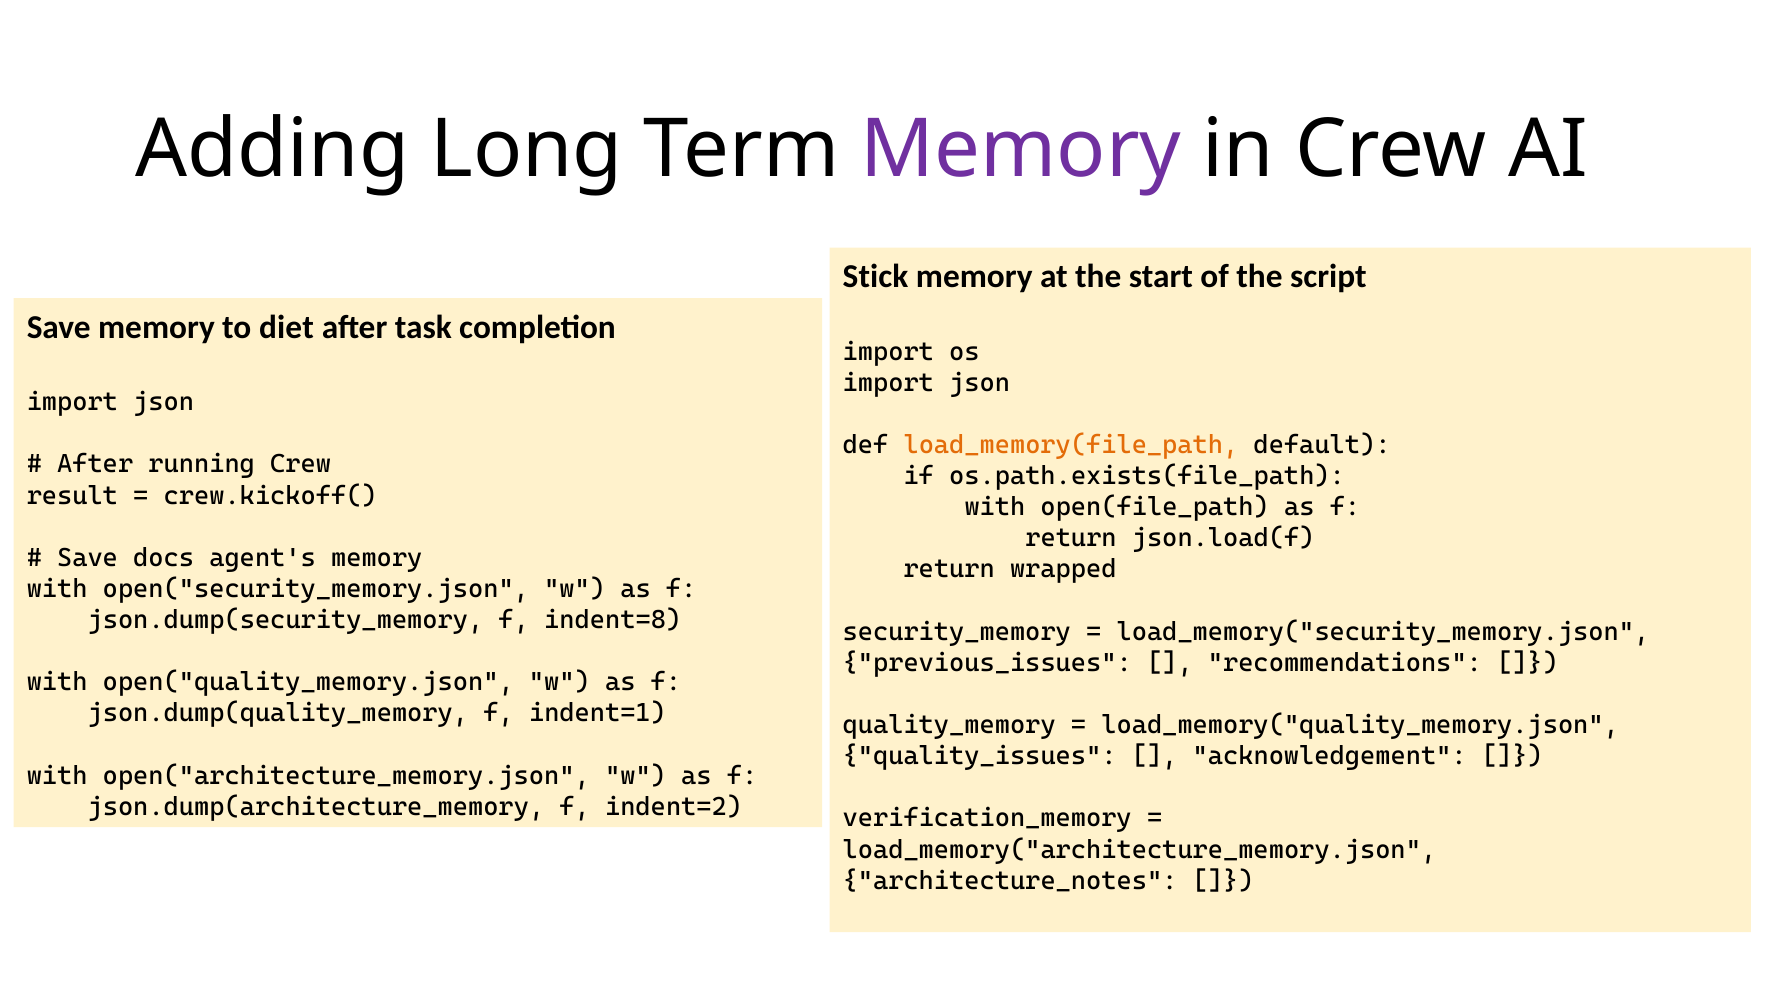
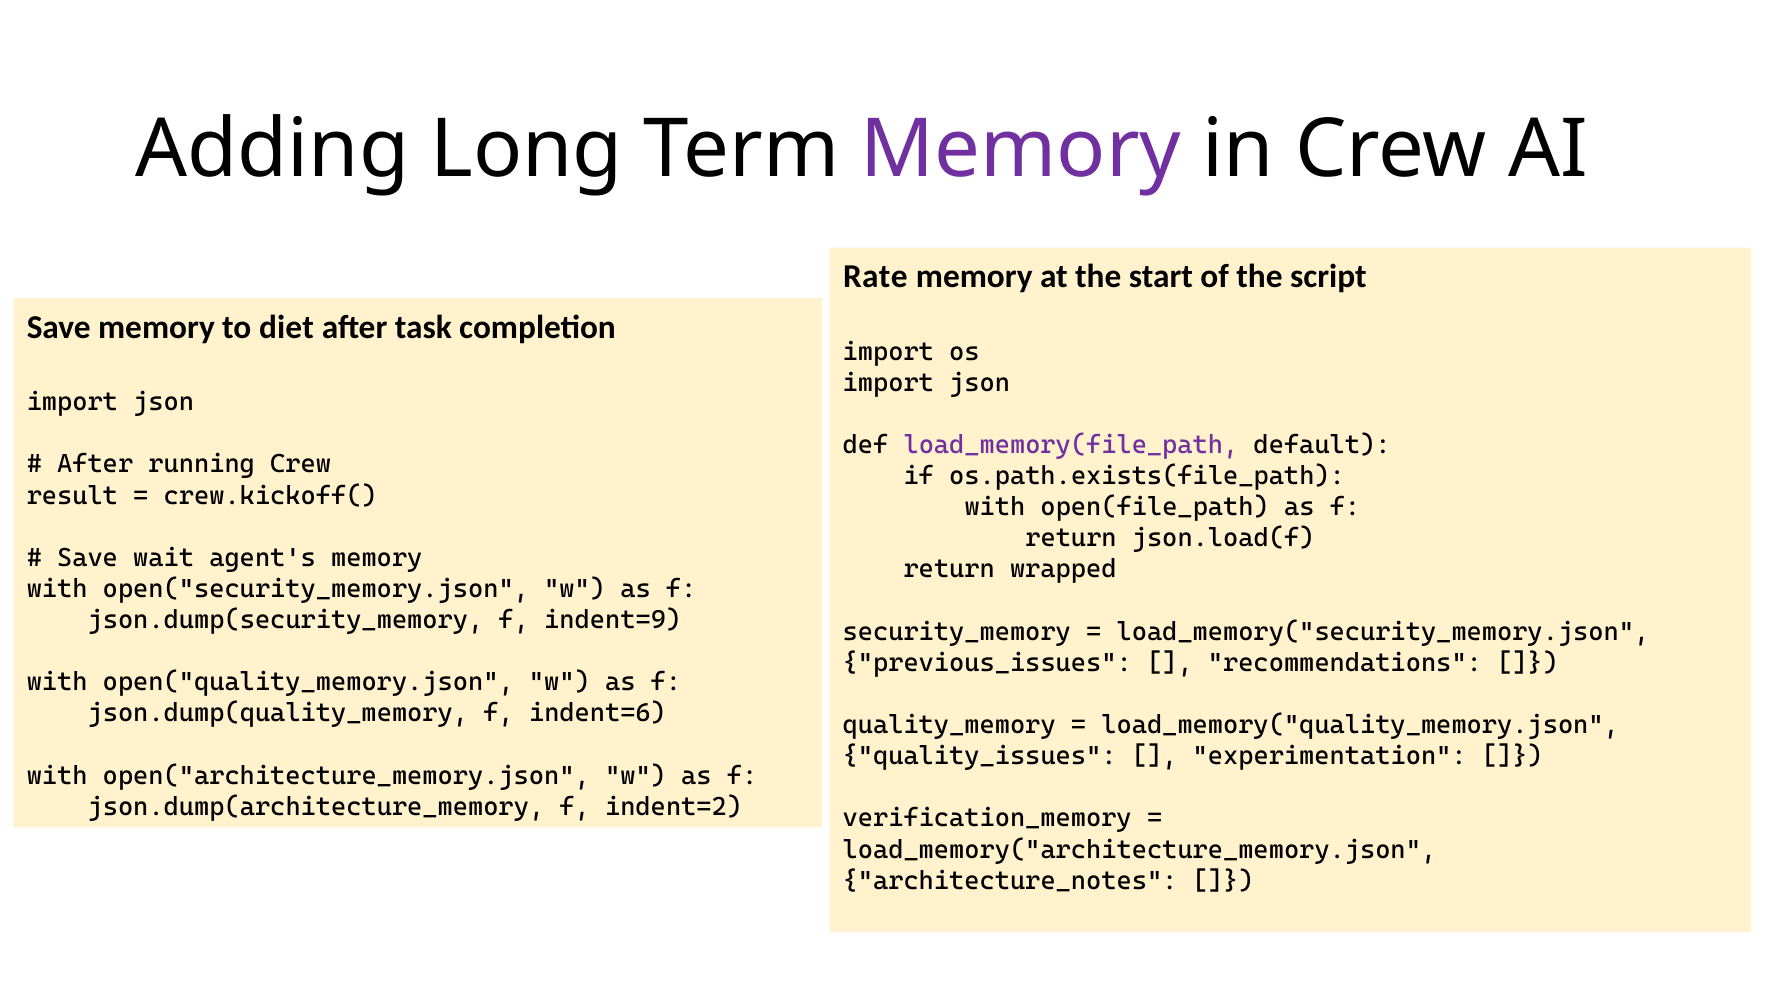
Stick: Stick -> Rate
load_memory(file_path colour: orange -> purple
docs: docs -> wait
indent=8: indent=8 -> indent=9
indent=1: indent=1 -> indent=6
acknowledgement: acknowledgement -> experimentation
